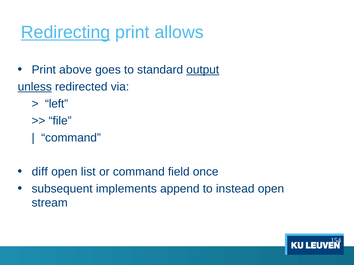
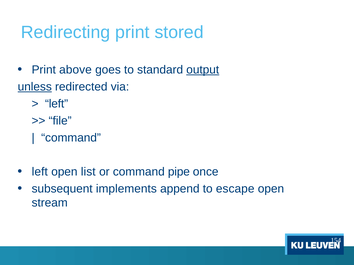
Redirecting underline: present -> none
allows: allows -> stored
diff at (40, 172): diff -> left
field: field -> pipe
instead: instead -> escape
